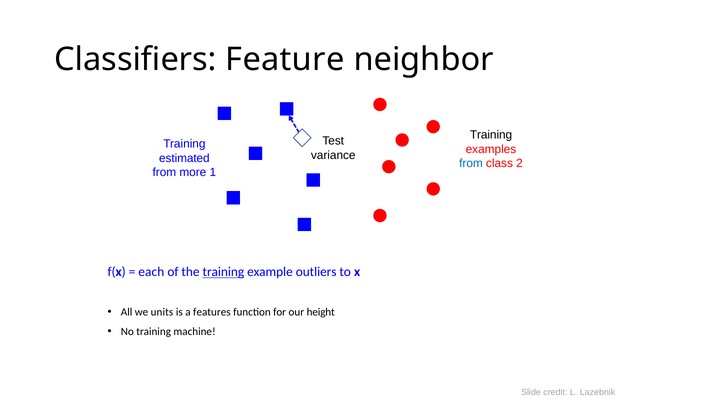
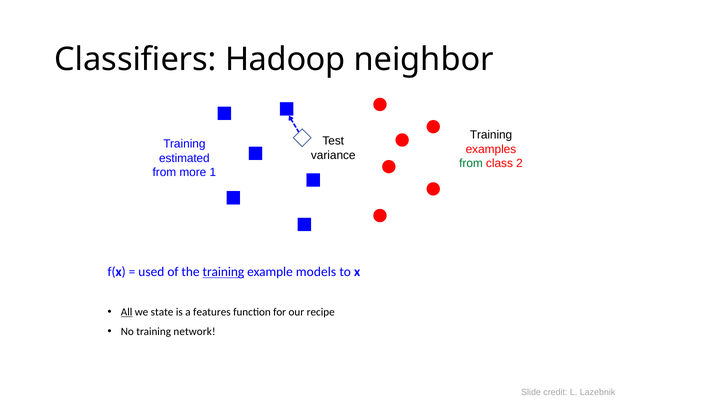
Feature: Feature -> Hadoop
from at (471, 163) colour: blue -> green
each: each -> used
outliers: outliers -> models
All underline: none -> present
units: units -> state
height: height -> recipe
machine: machine -> network
